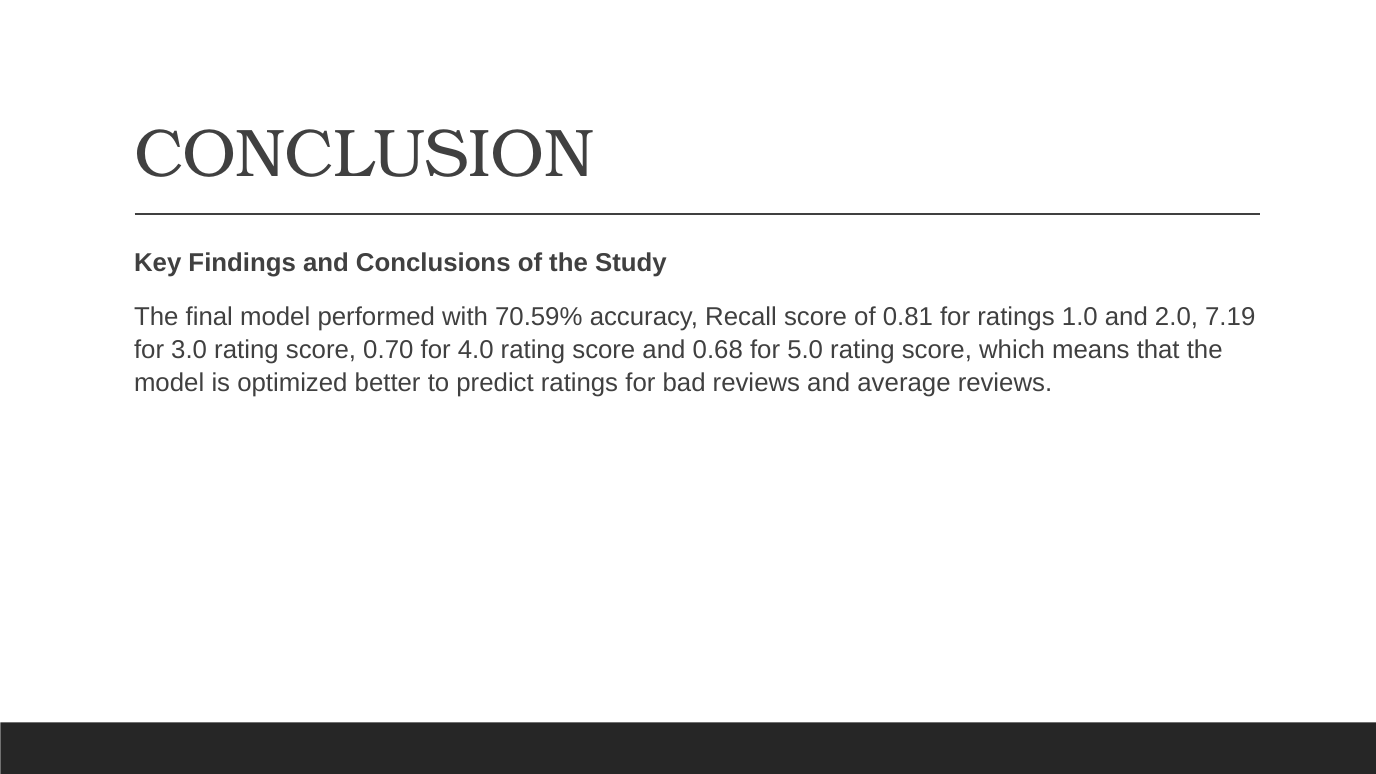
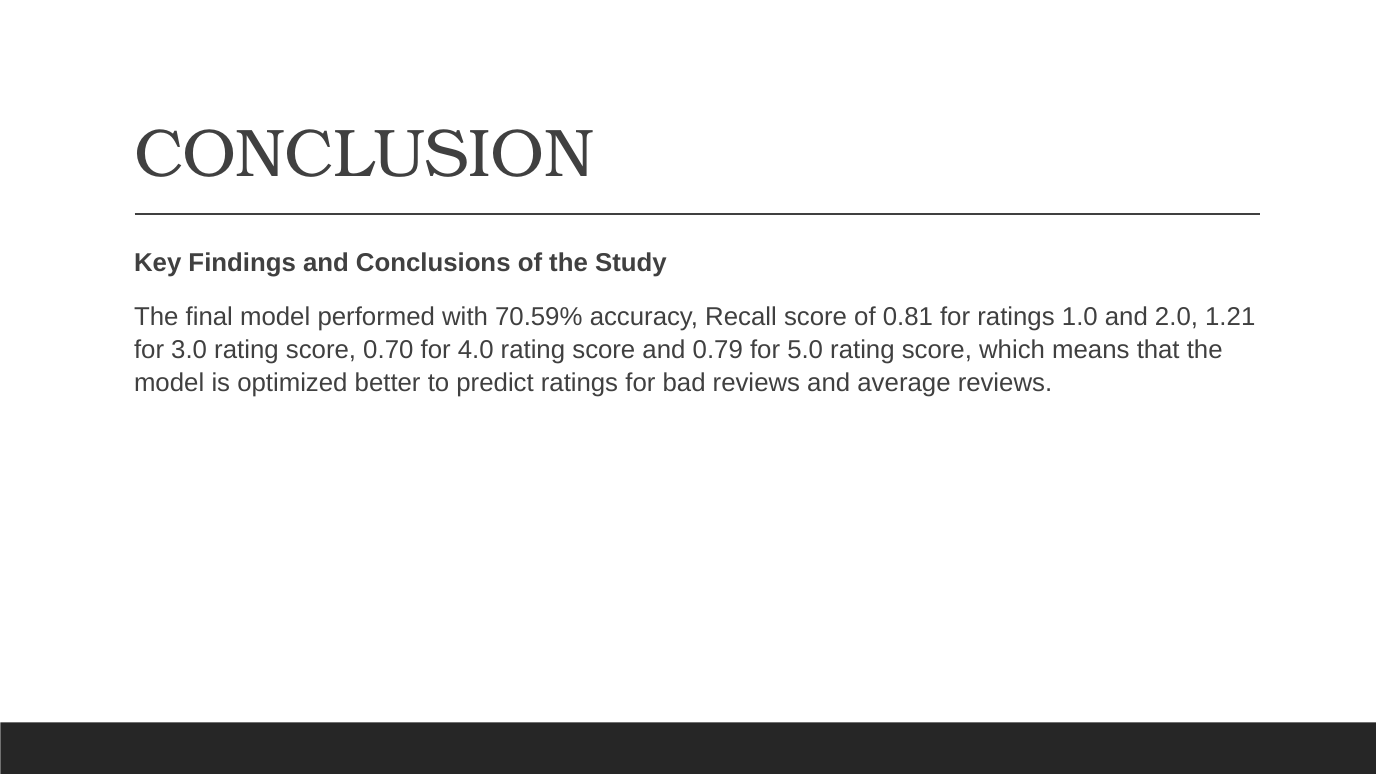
7.19: 7.19 -> 1.21
0.68: 0.68 -> 0.79
